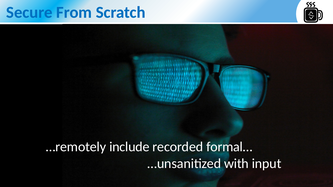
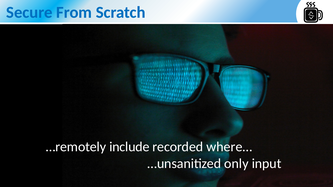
formal…: formal… -> where…
with: with -> only
